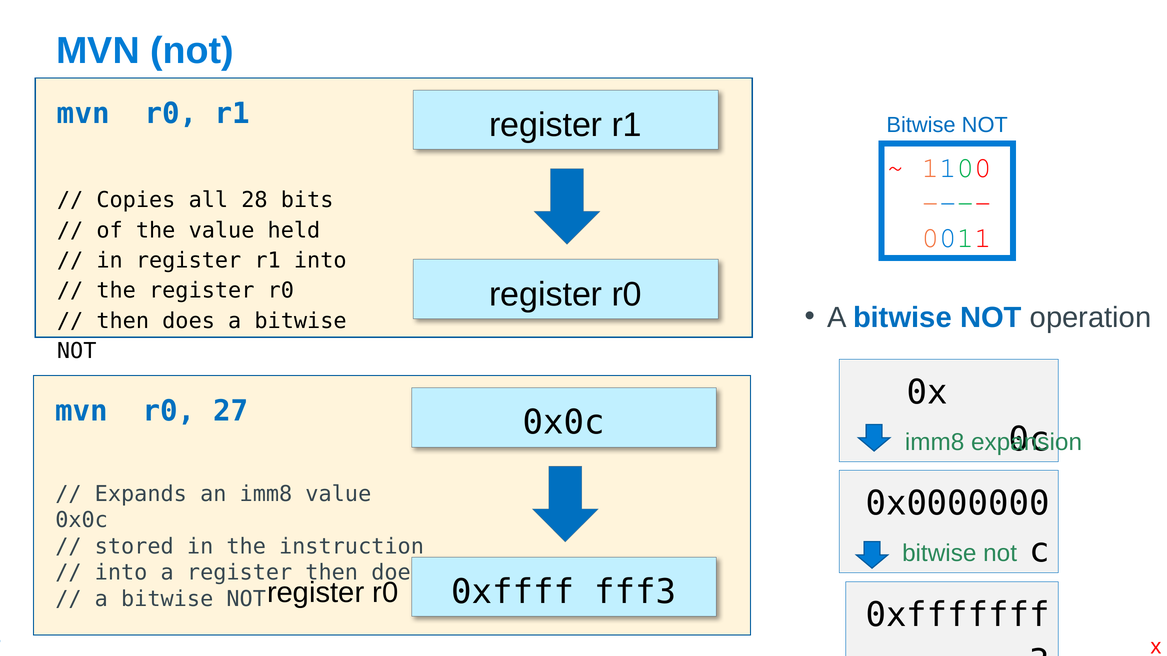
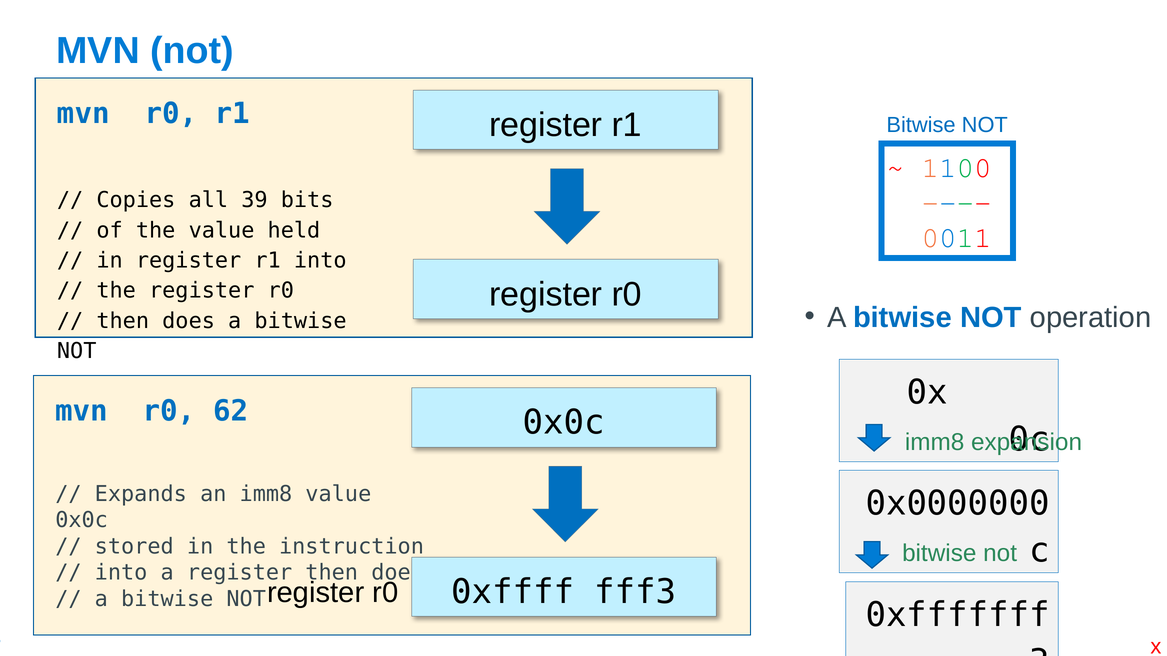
28: 28 -> 39
27: 27 -> 62
